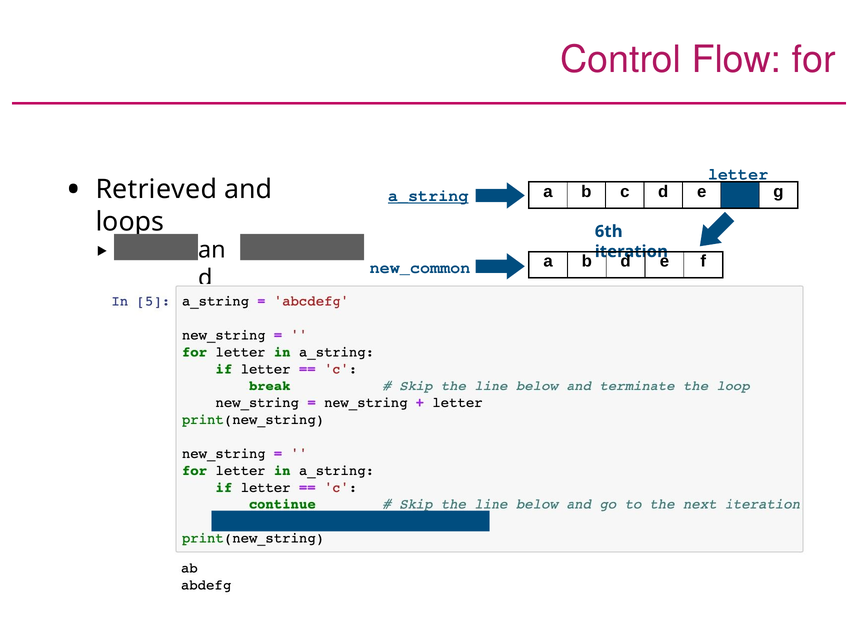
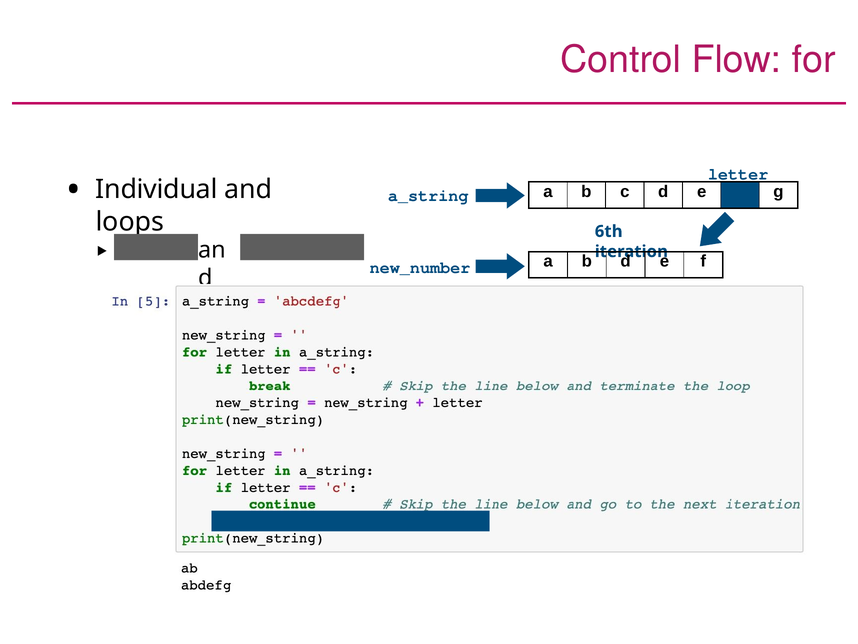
Retrieved: Retrieved -> Individual
a_string underline: present -> none
new_common: new_common -> new_number
